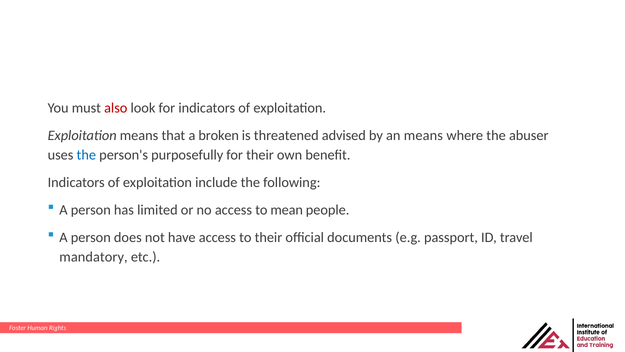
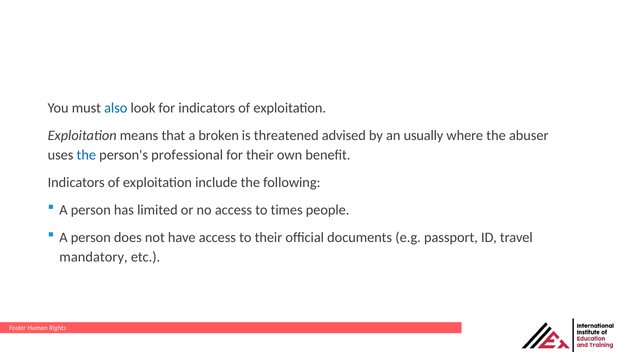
also colour: red -> blue
an means: means -> usually
purposefully: purposefully -> professional
mean: mean -> times
